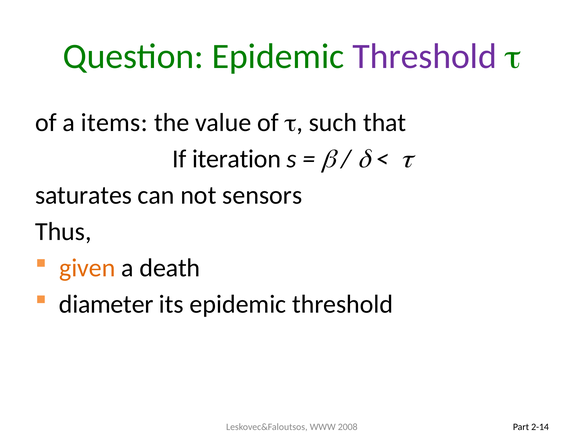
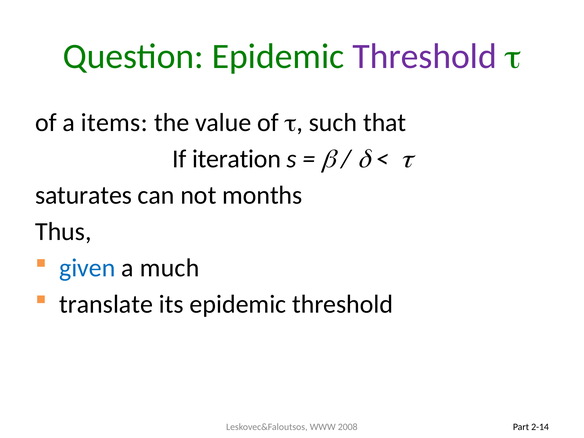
sensors: sensors -> months
given colour: orange -> blue
death: death -> much
diameter: diameter -> translate
